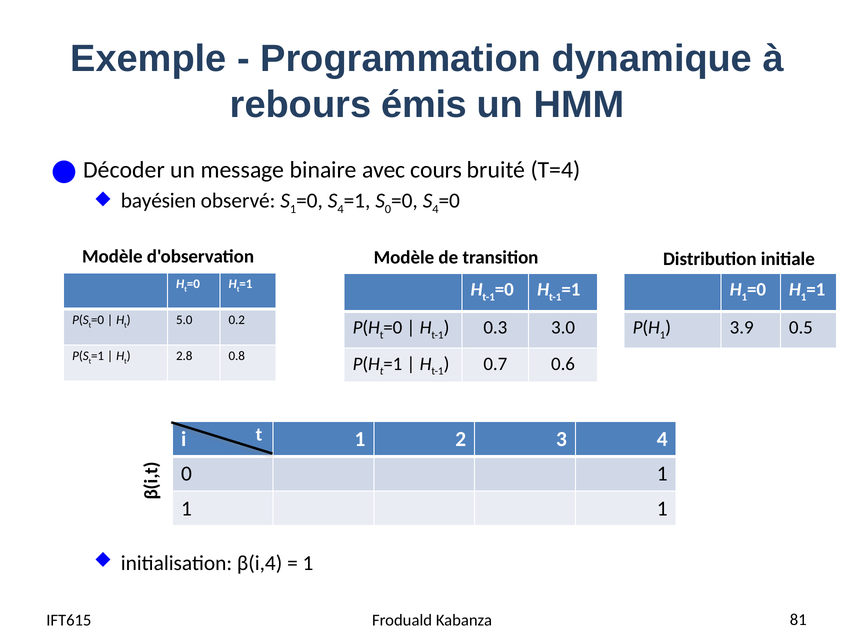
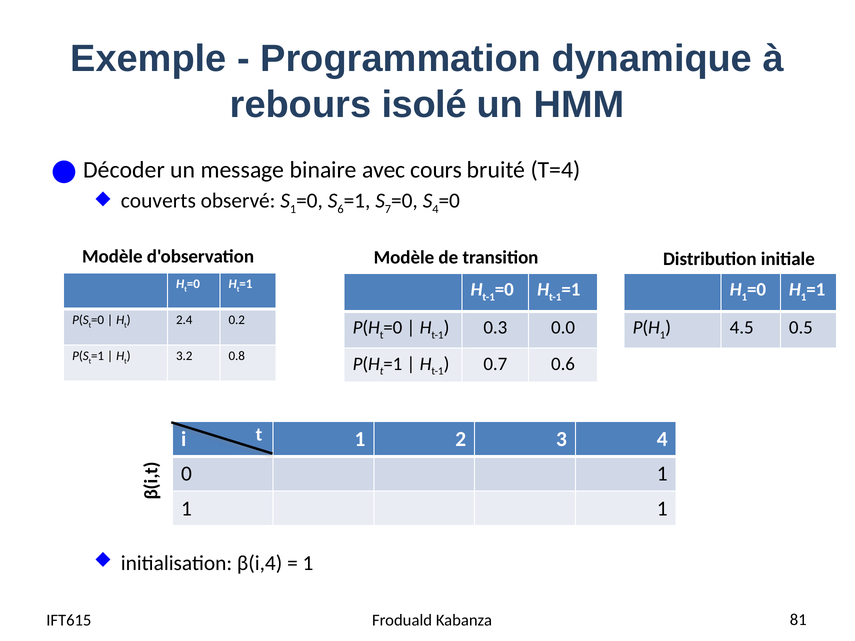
émis: émis -> isolé
bayésien: bayésien -> couverts
4 at (341, 209): 4 -> 6
0 at (388, 209): 0 -> 7
5.0: 5.0 -> 2.4
3.0: 3.0 -> 0.0
3.9: 3.9 -> 4.5
2.8: 2.8 -> 3.2
